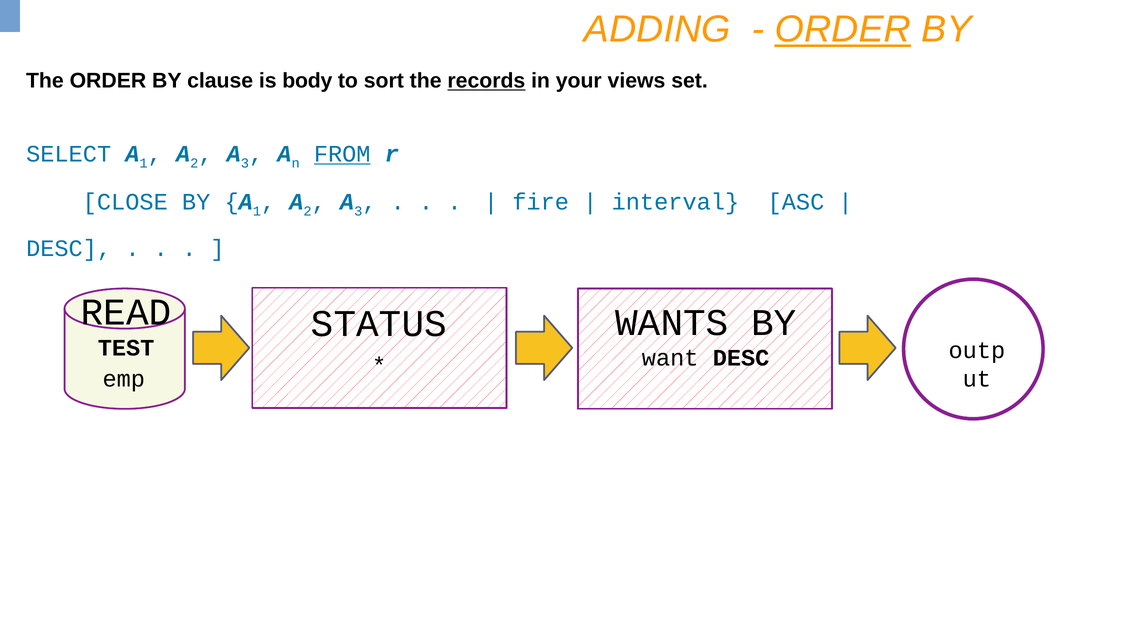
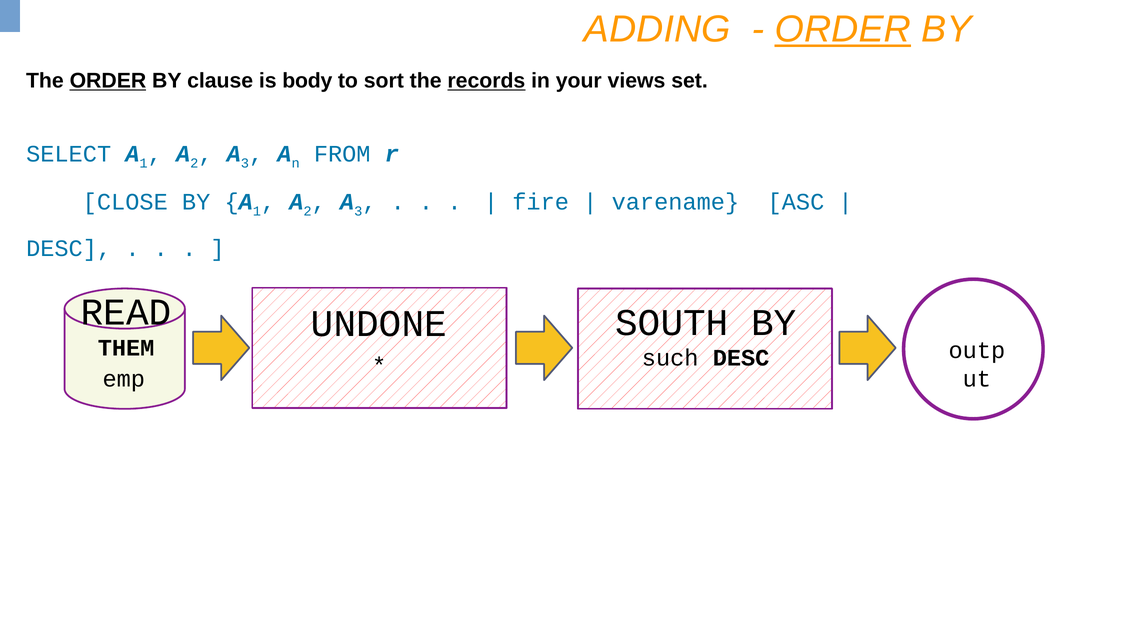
ORDER at (108, 81) underline: none -> present
FROM underline: present -> none
interval: interval -> varename
WANTS: WANTS -> SOUTH
STATUS: STATUS -> UNDONE
TEST: TEST -> THEM
want: want -> such
